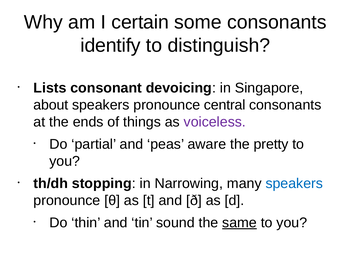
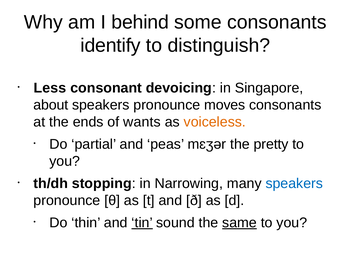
certain: certain -> behind
Lists: Lists -> Less
central: central -> moves
things: things -> wants
voiceless colour: purple -> orange
aware: aware -> mɛʒər
tin underline: none -> present
